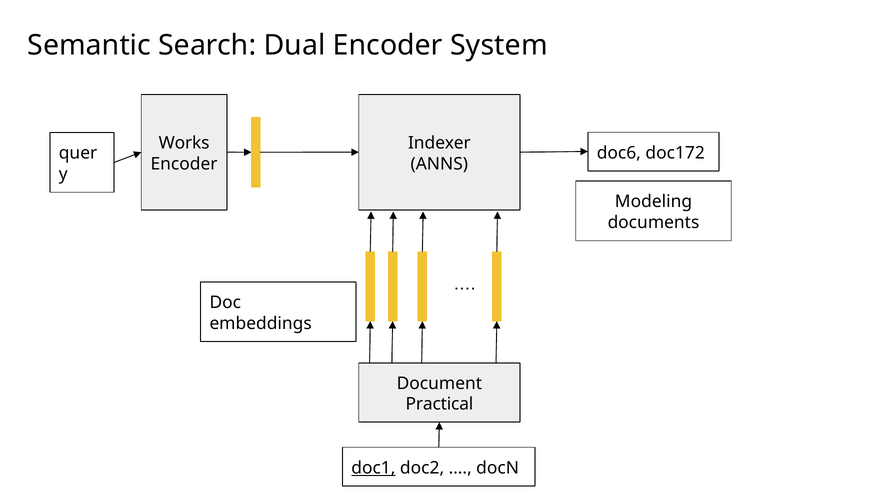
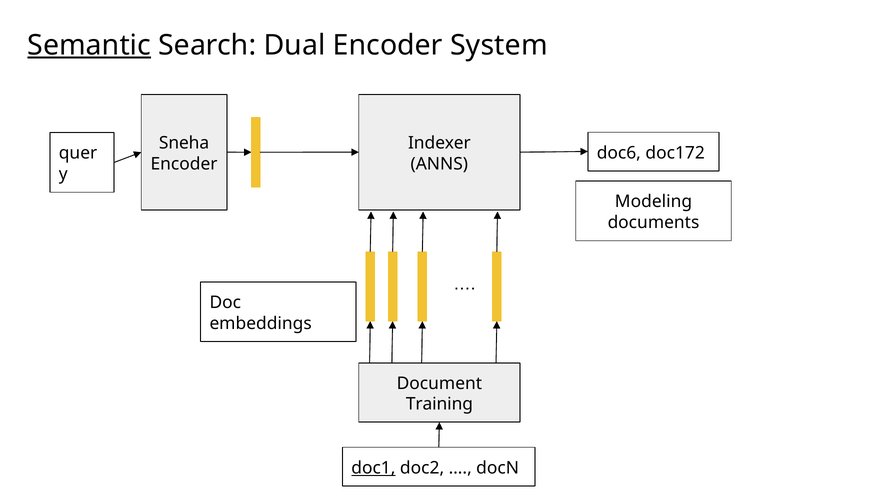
Semantic underline: none -> present
Works: Works -> Sneha
Practical: Practical -> Training
